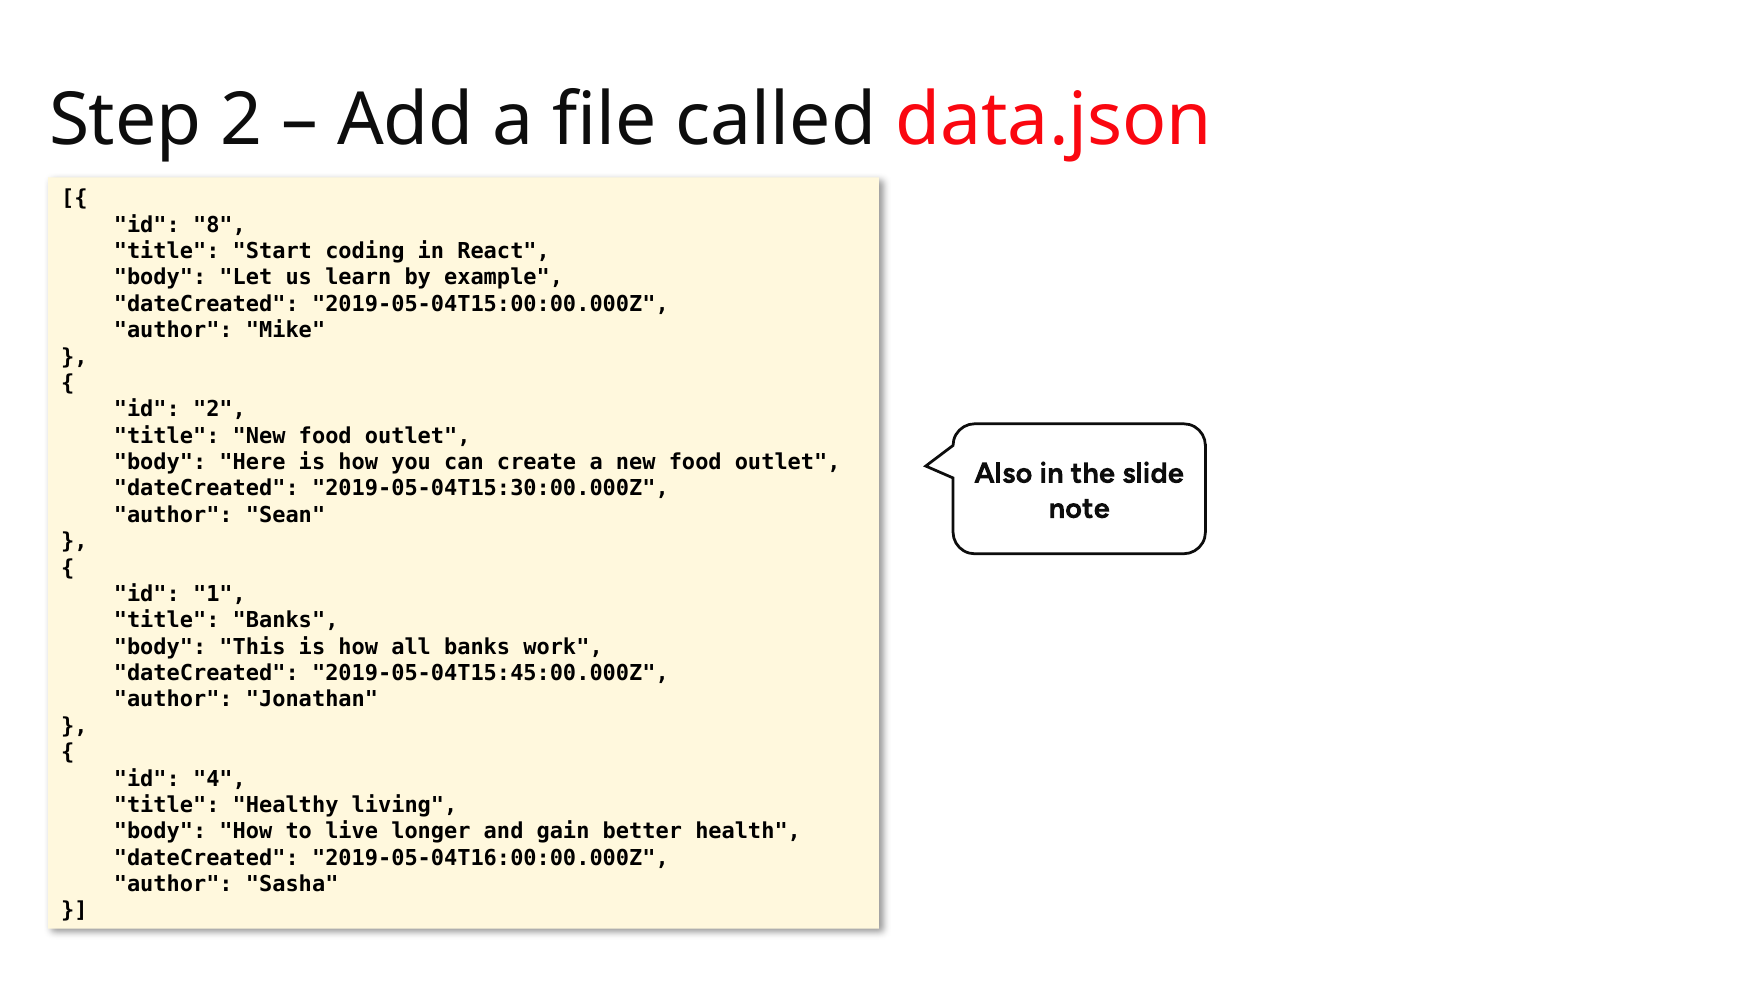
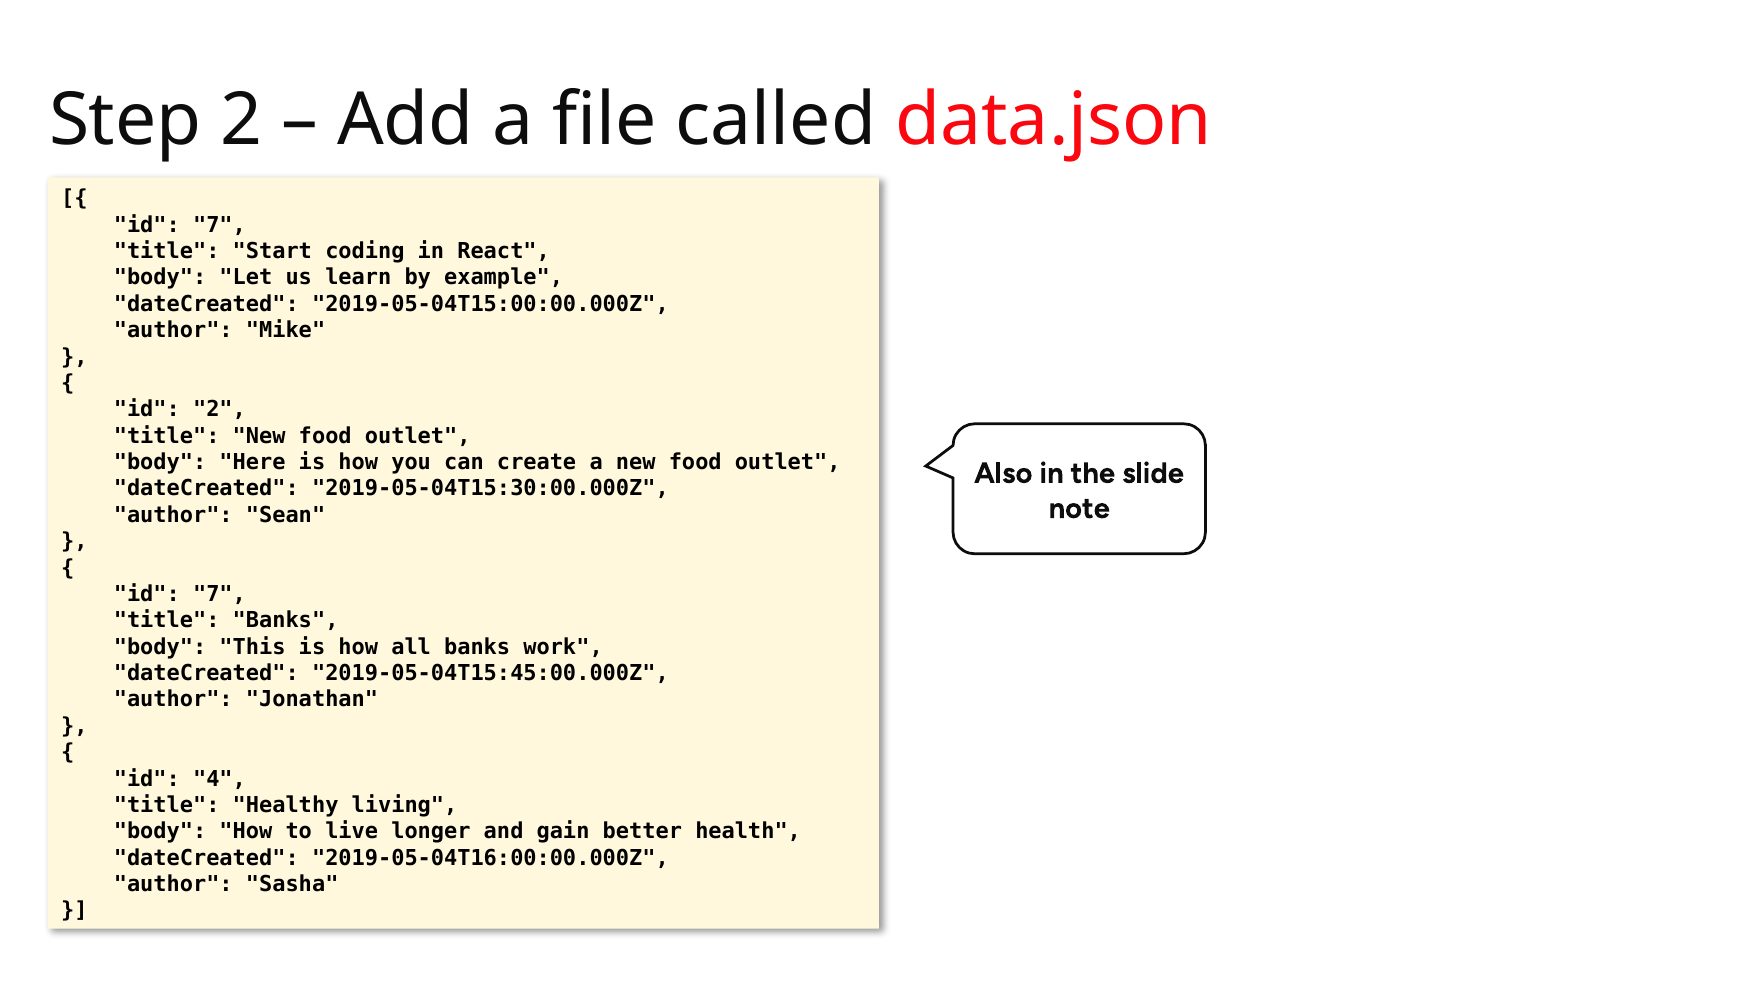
8 at (220, 225): 8 -> 7
1 at (220, 594): 1 -> 7
